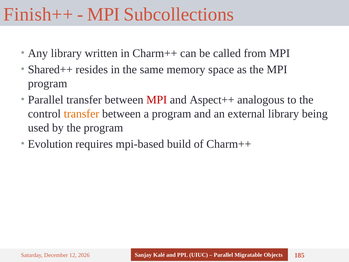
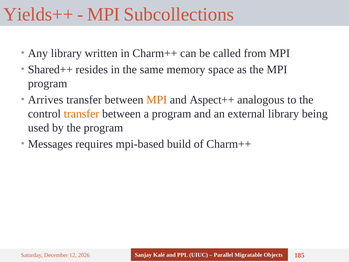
Finish++: Finish++ -> Yields++
Parallel at (46, 100): Parallel -> Arrives
MPI at (157, 100) colour: red -> orange
Evolution: Evolution -> Messages
